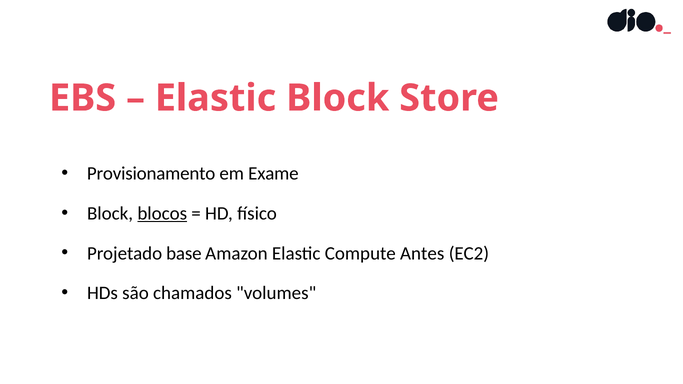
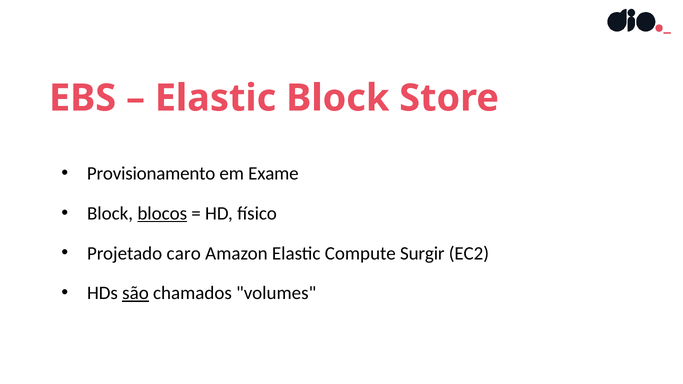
base: base -> caro
Antes: Antes -> Surgir
são underline: none -> present
